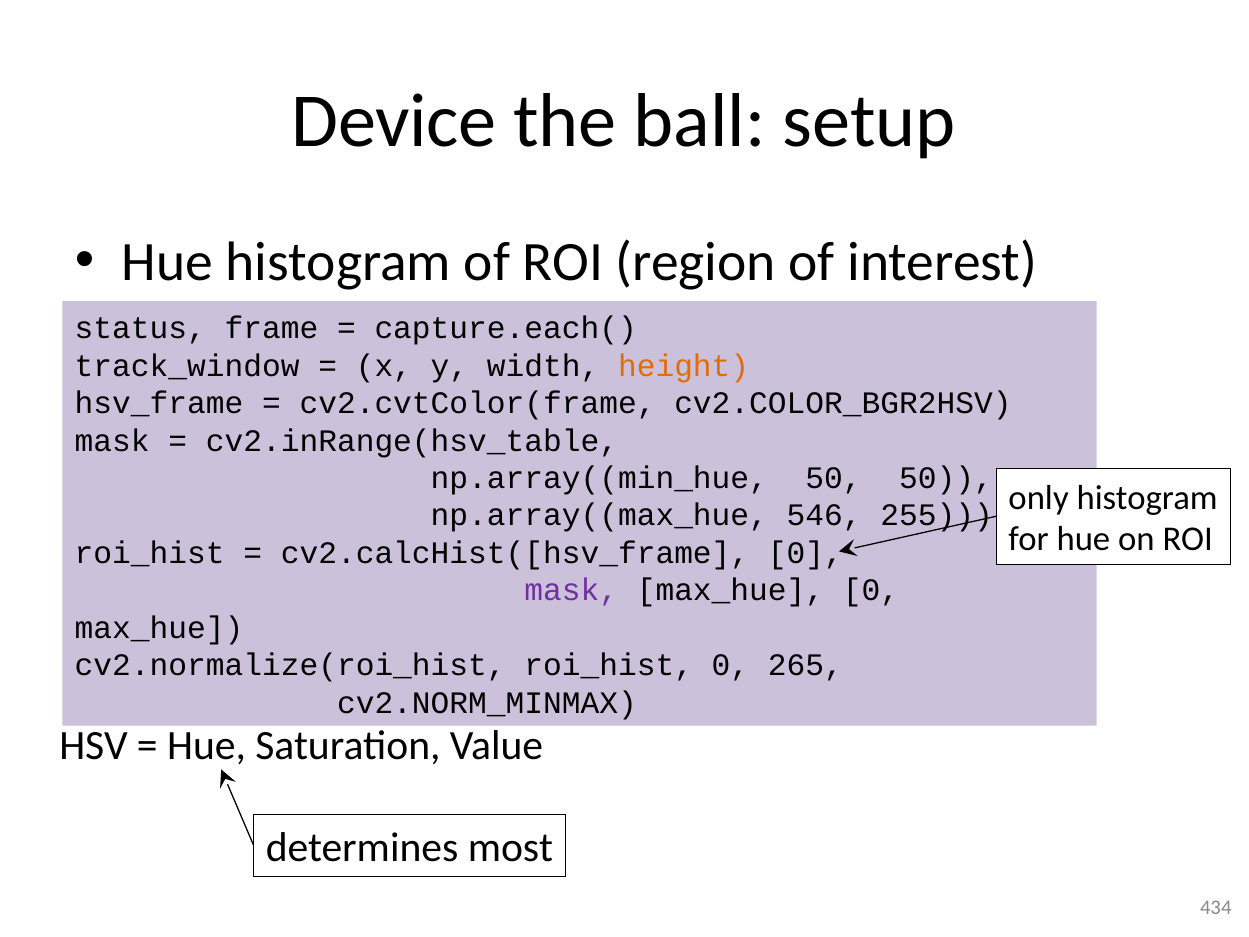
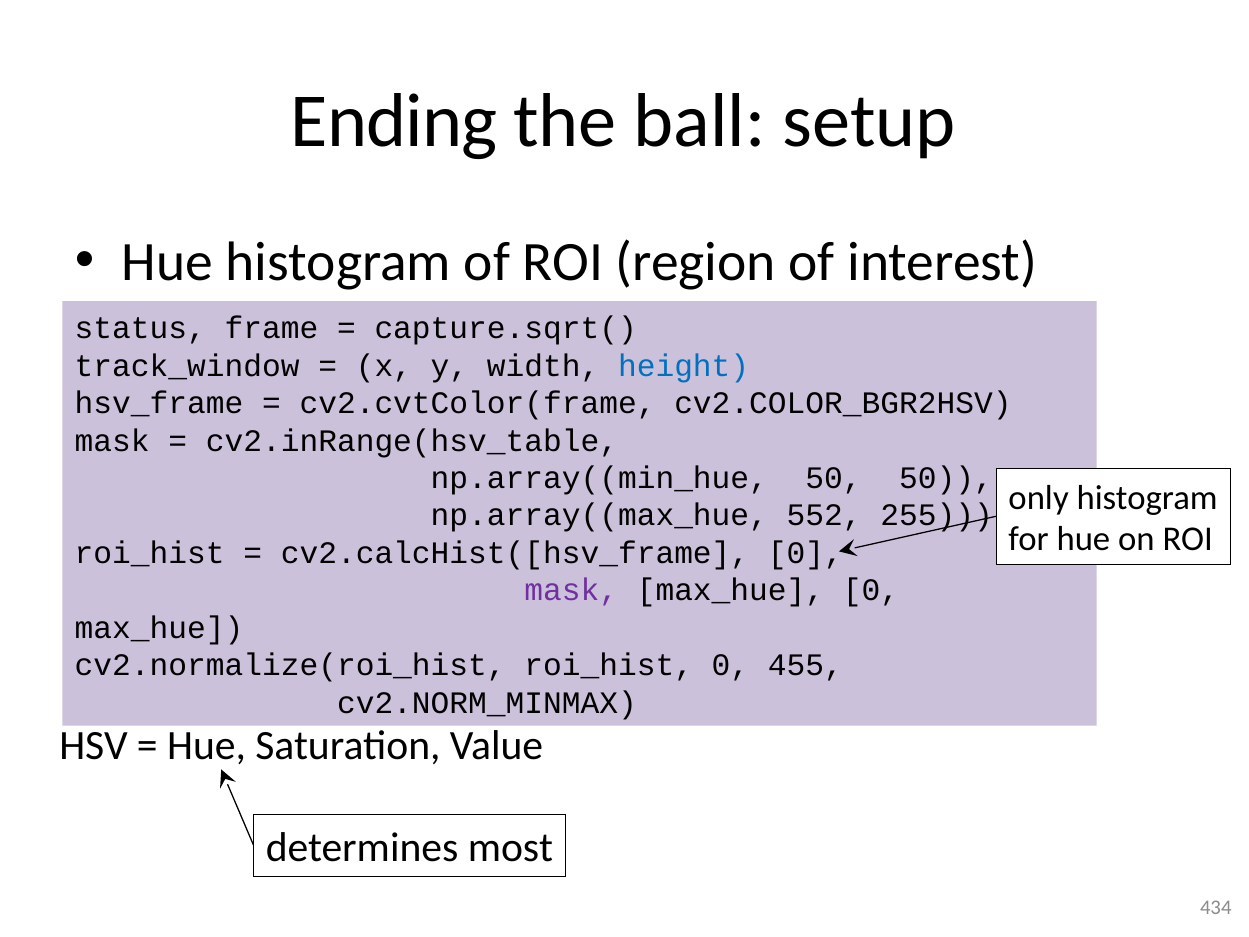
Device: Device -> Ending
capture.each(: capture.each( -> capture.sqrt(
height colour: orange -> blue
546: 546 -> 552
265: 265 -> 455
